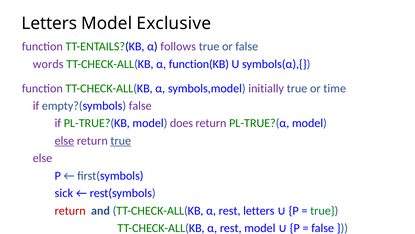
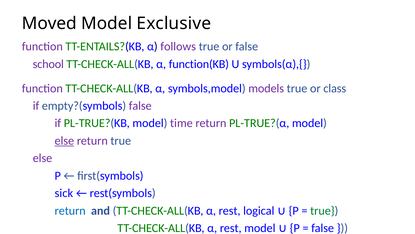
Letters at (49, 23): Letters -> Moved
words: words -> school
initially: initially -> models
time: time -> class
does: does -> time
true at (121, 140) underline: present -> none
return at (70, 210) colour: red -> blue
rest letters: letters -> logical
